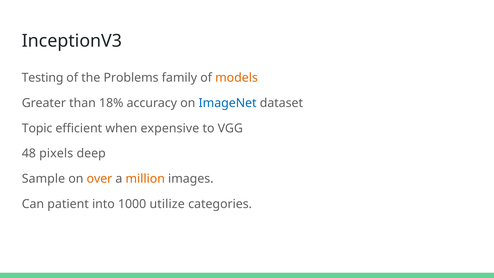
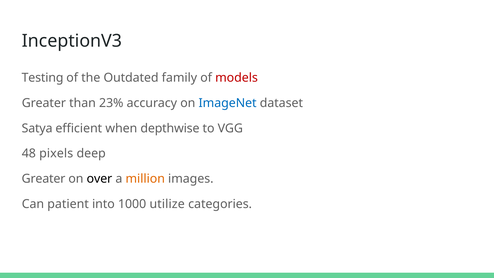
Problems: Problems -> Outdated
models colour: orange -> red
18%: 18% -> 23%
Topic: Topic -> Satya
expensive: expensive -> depthwise
Sample at (43, 179): Sample -> Greater
over colour: orange -> black
